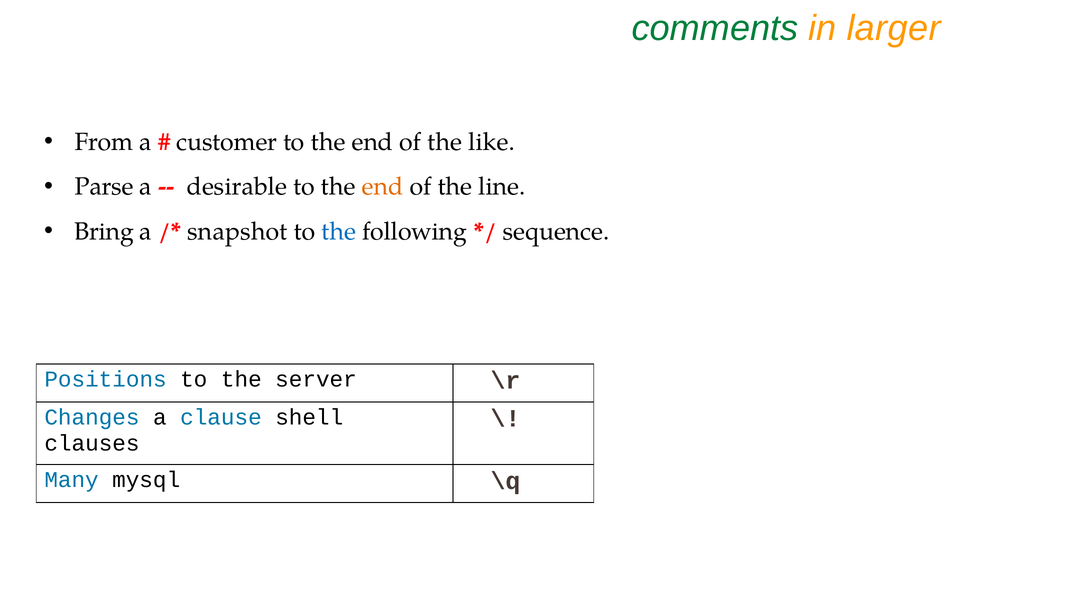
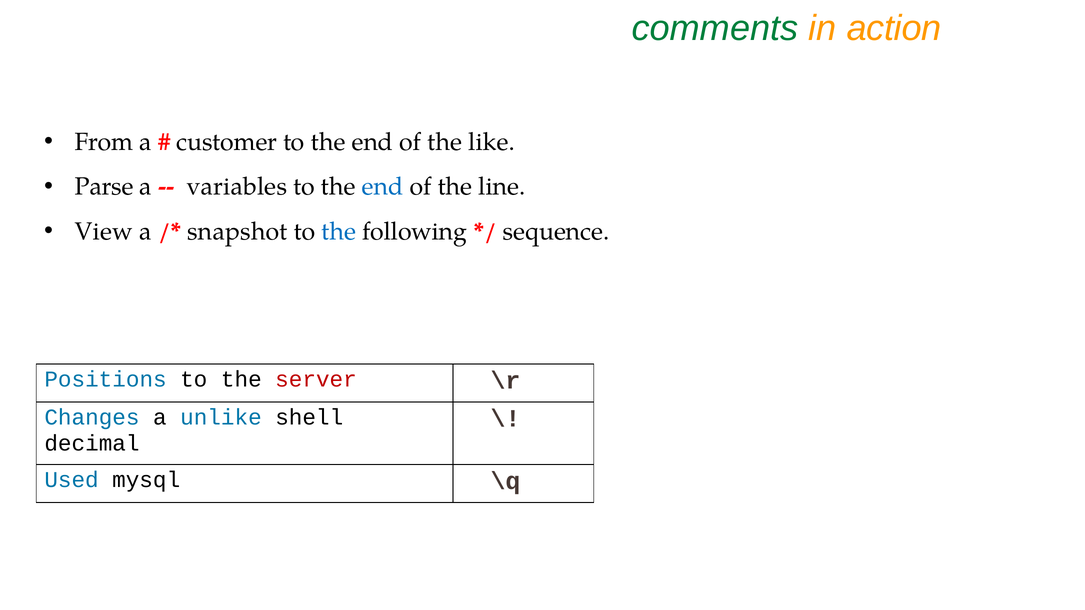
larger: larger -> action
desirable: desirable -> variables
end at (383, 187) colour: orange -> blue
Bring: Bring -> View
server colour: black -> red
clause: clause -> unlike
clauses: clauses -> decimal
Many: Many -> Used
